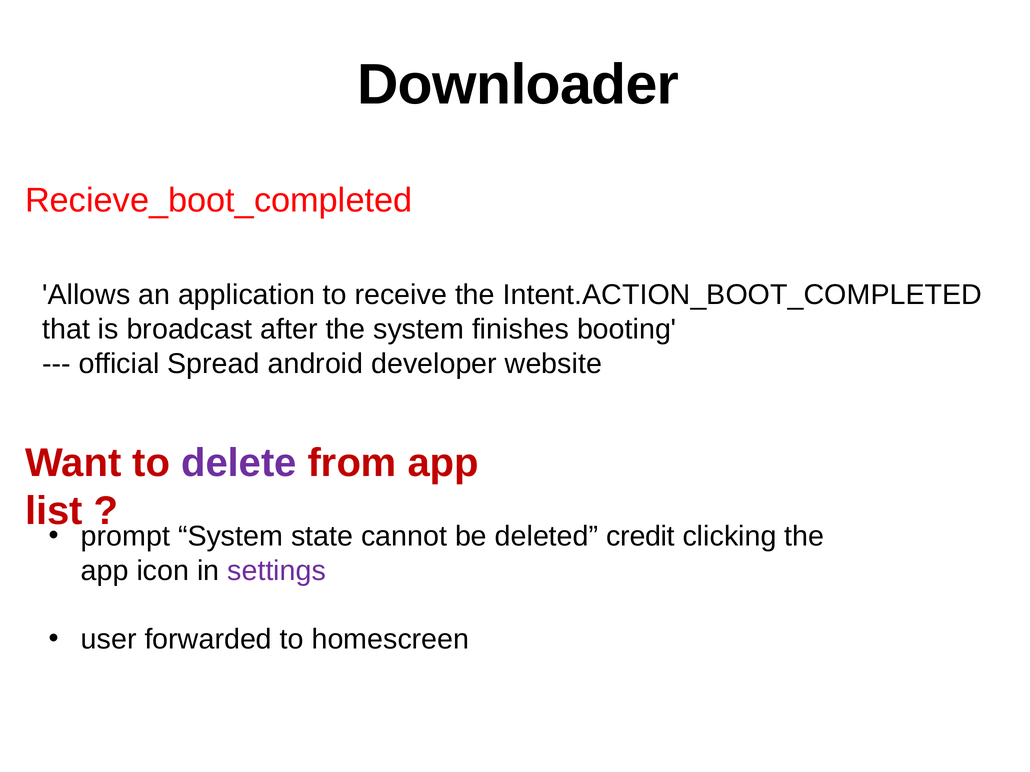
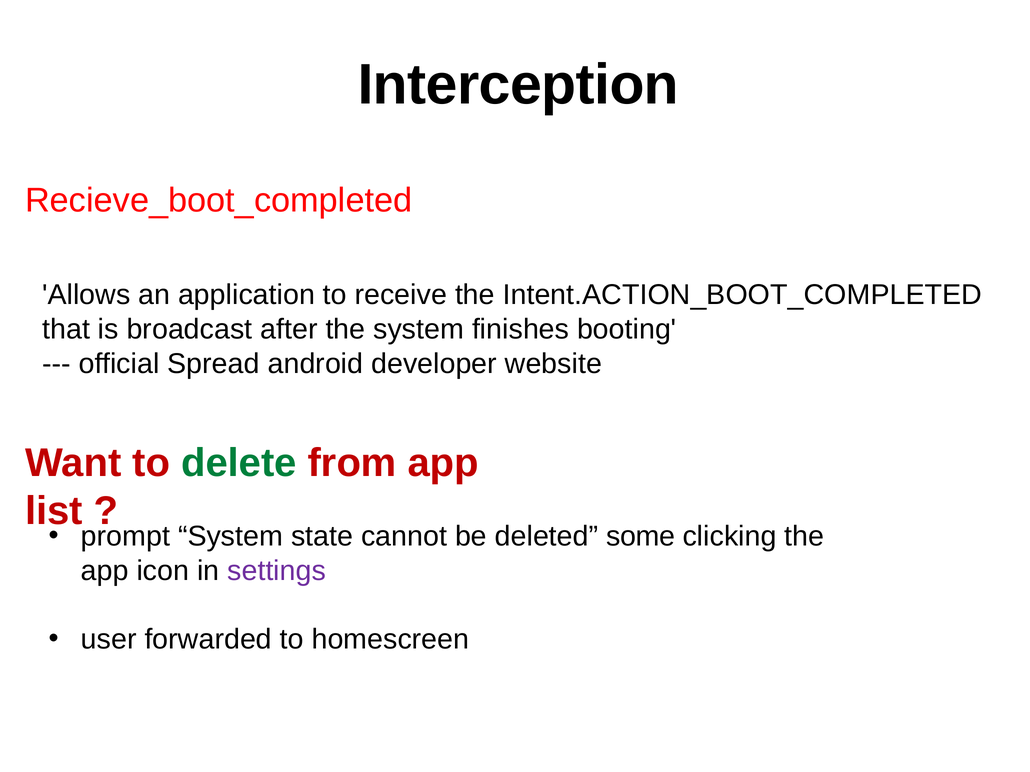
Downloader: Downloader -> Interception
delete colour: purple -> green
credit: credit -> some
